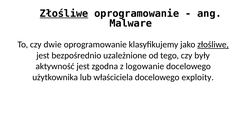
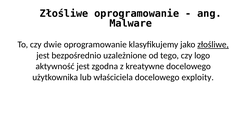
Złośliwe at (64, 14) underline: present -> none
były: były -> logo
logowanie: logowanie -> kreatywne
